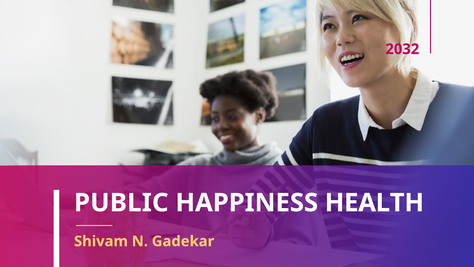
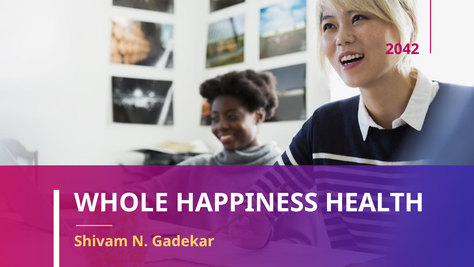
2032: 2032 -> 2042
PUBLIC: PUBLIC -> WHOLE
